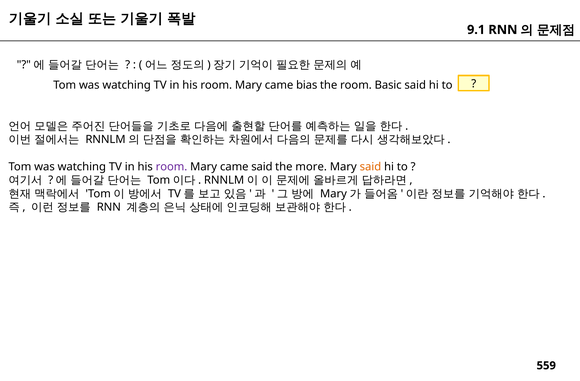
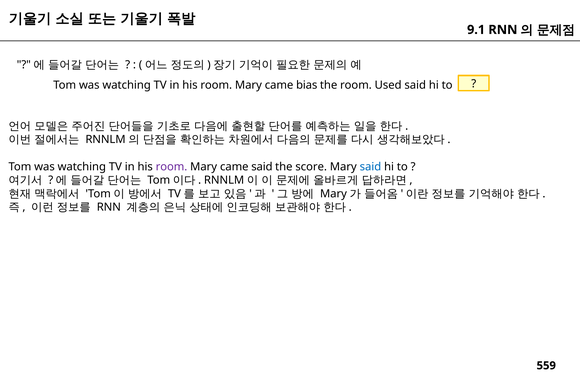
Basic: Basic -> Used
more: more -> score
said at (370, 167) colour: orange -> blue
